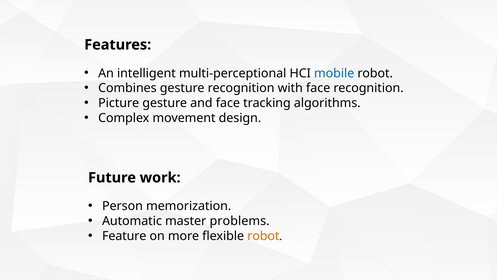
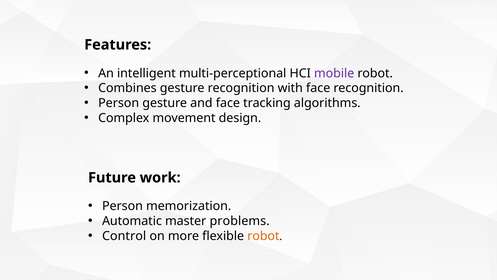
mobile colour: blue -> purple
Picture at (119, 103): Picture -> Person
Feature: Feature -> Control
